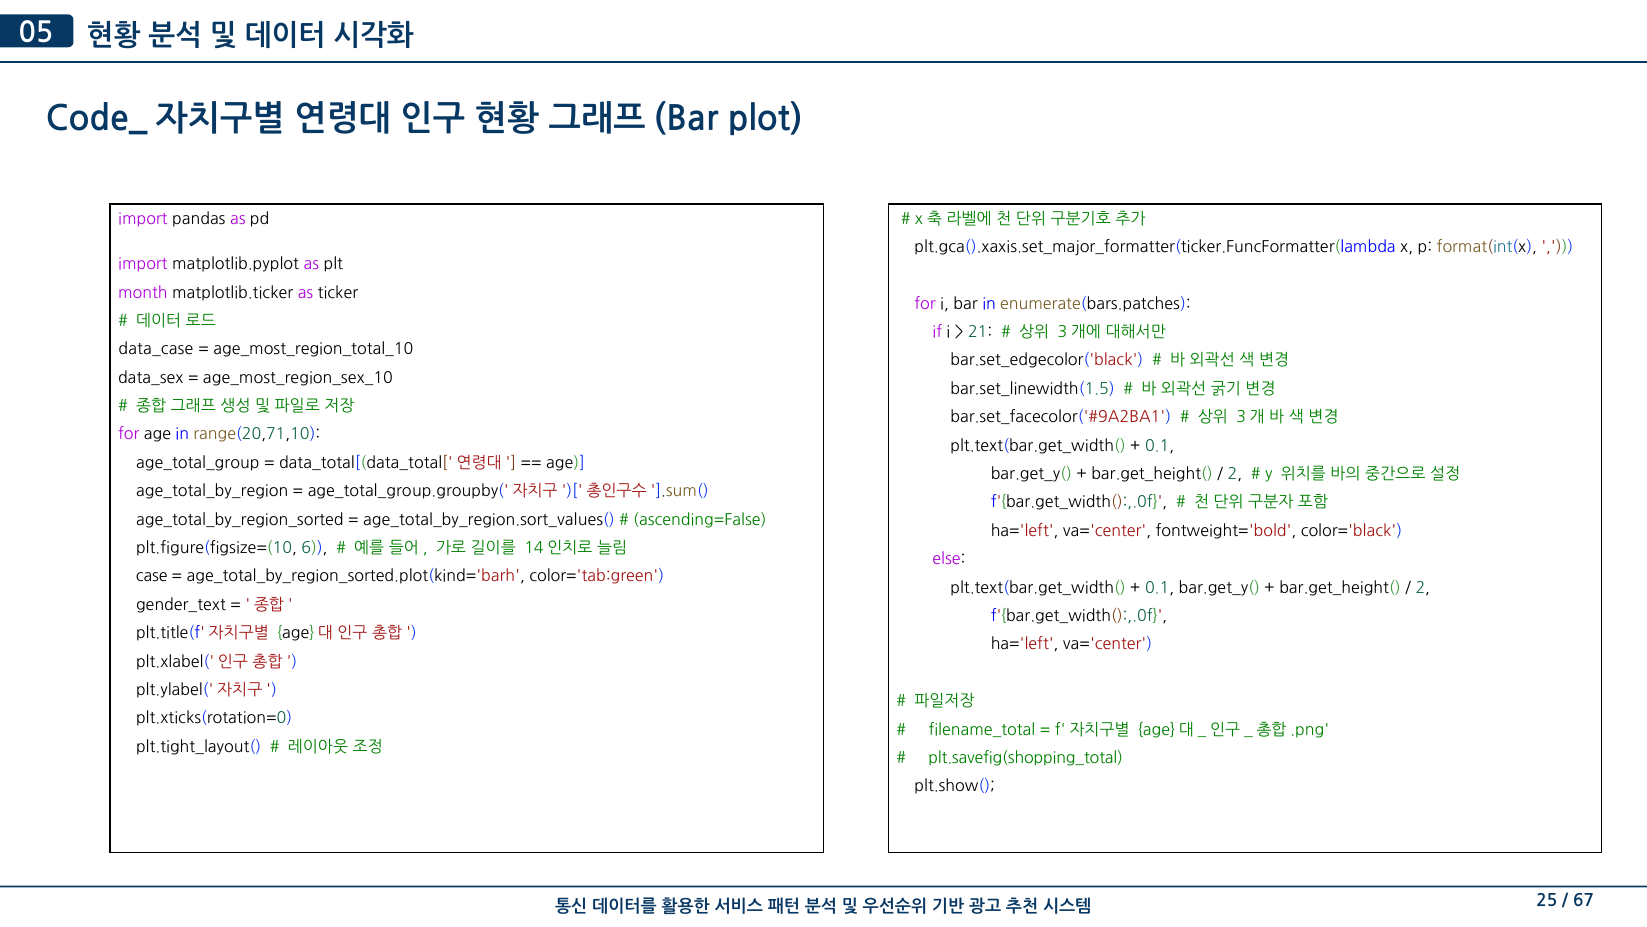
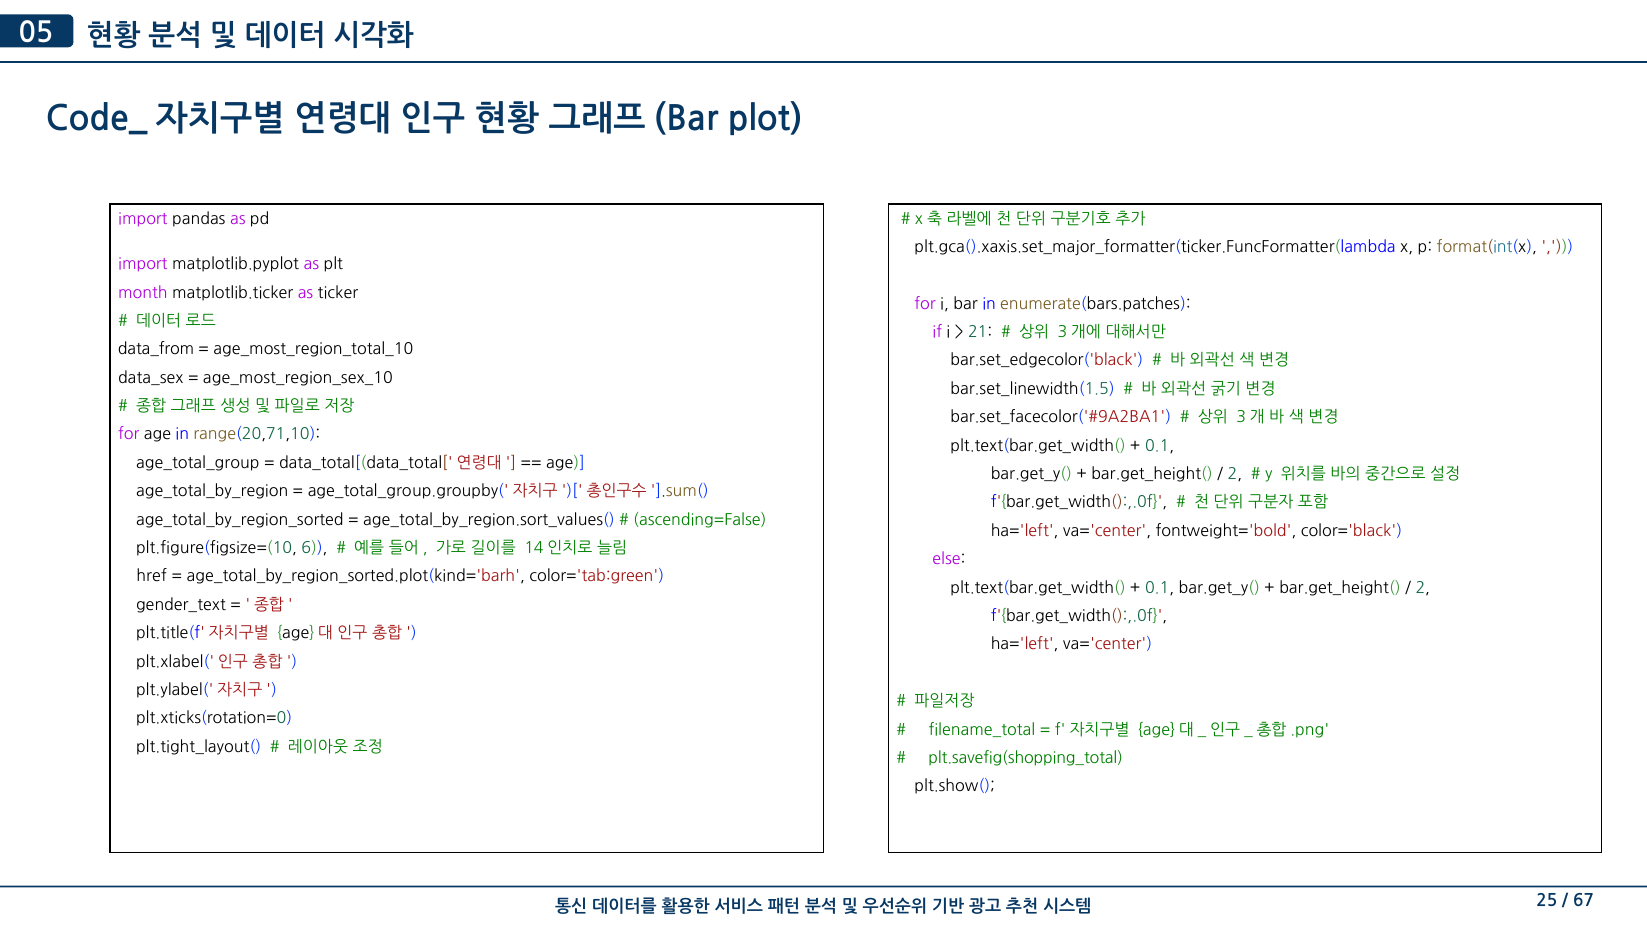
data_case: data_case -> data_from
case: case -> href
